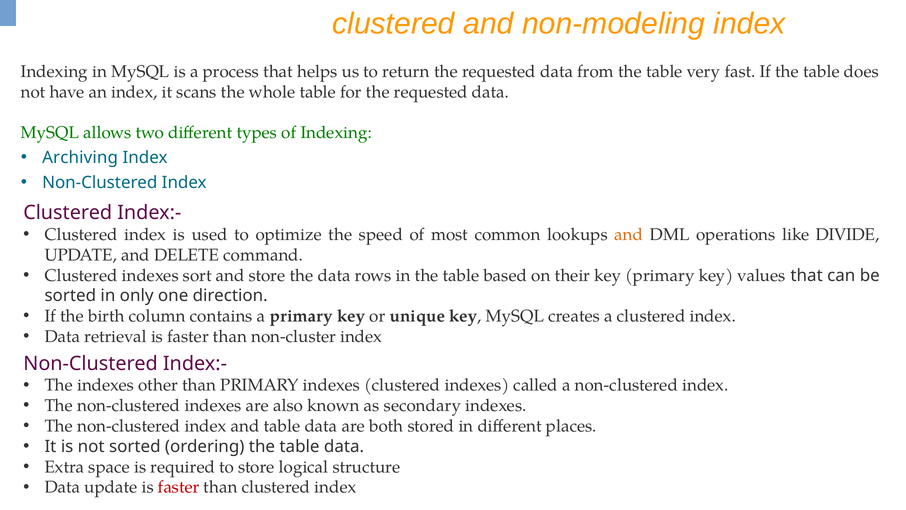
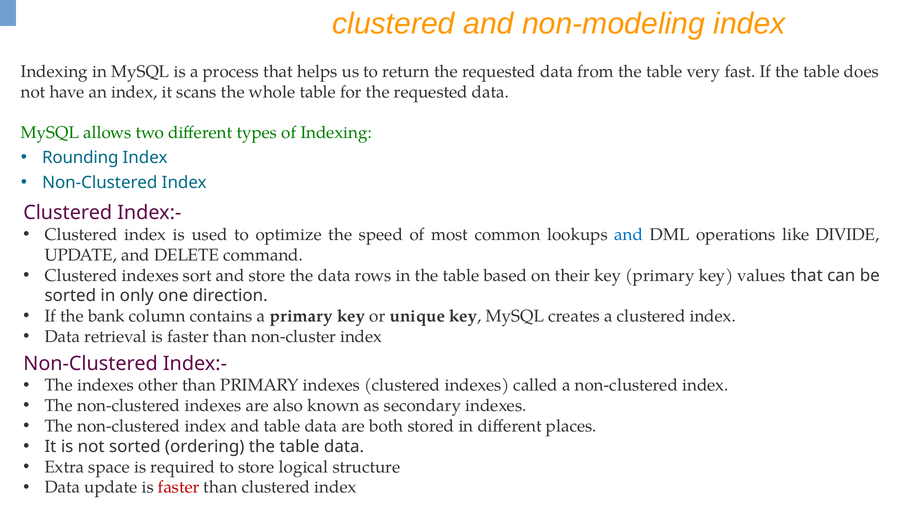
Archiving: Archiving -> Rounding
and at (629, 234) colour: orange -> blue
birth: birth -> bank
